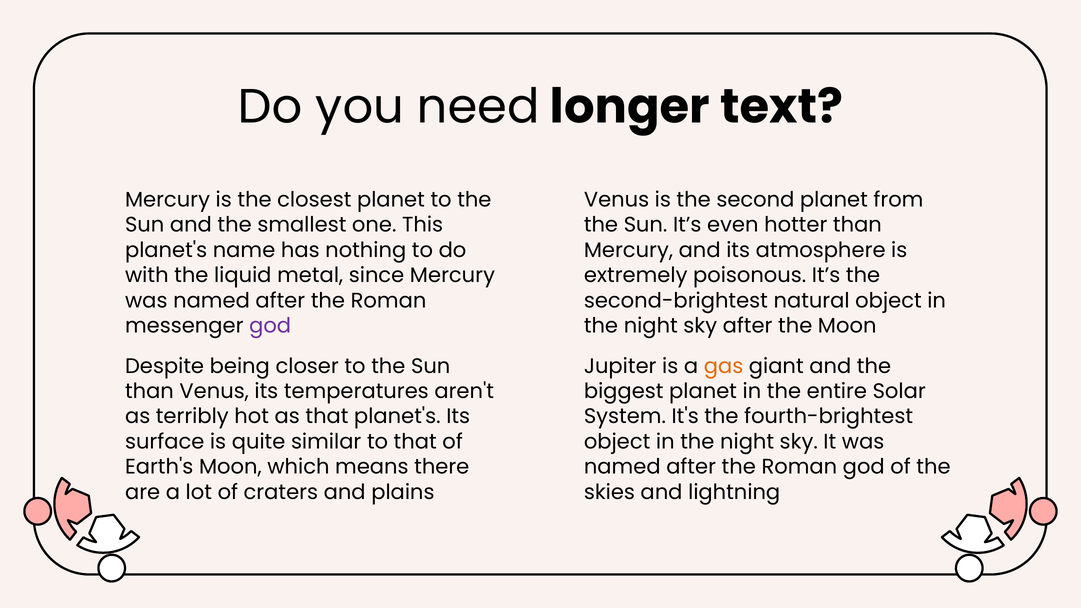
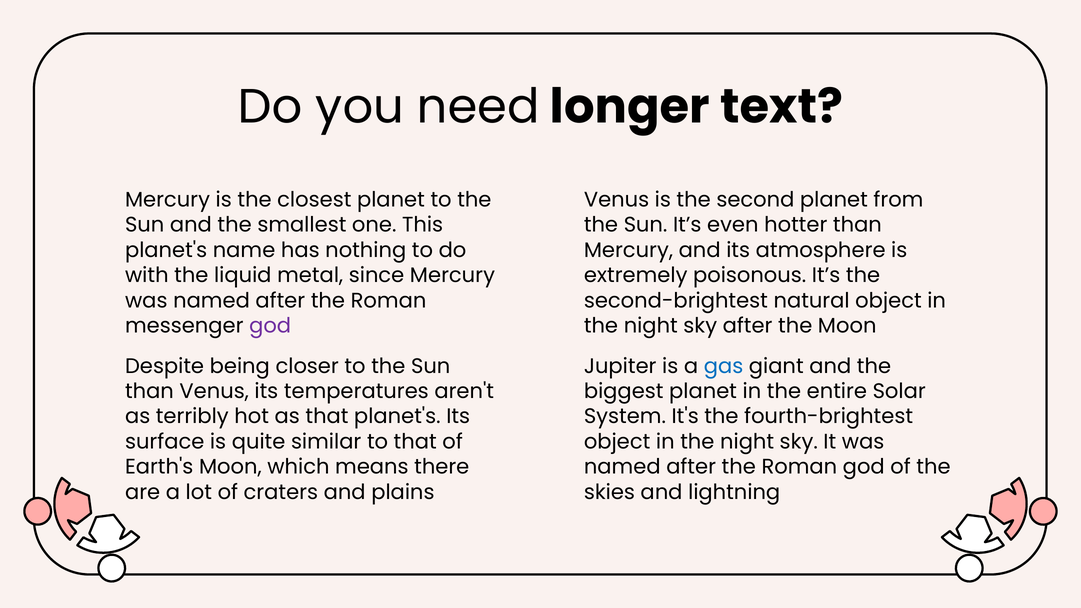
gas colour: orange -> blue
